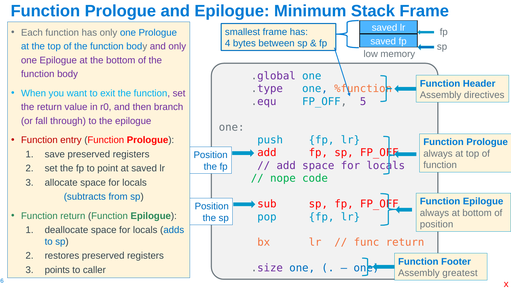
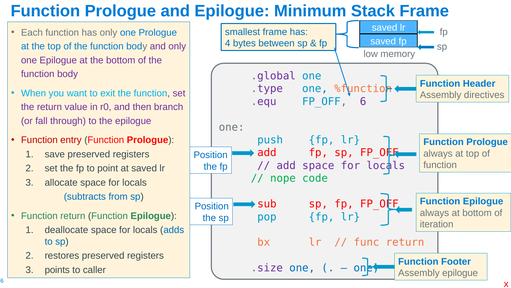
5: 5 -> 6
position at (437, 224): position -> iteration
Assembly greatest: greatest -> epilogue
